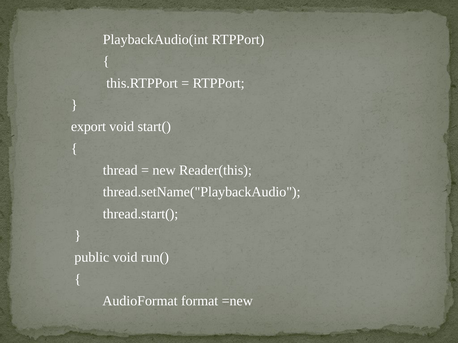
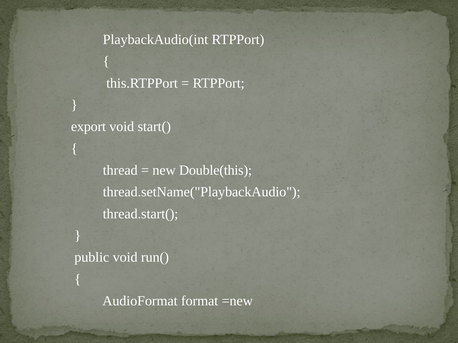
Reader(this: Reader(this -> Double(this
